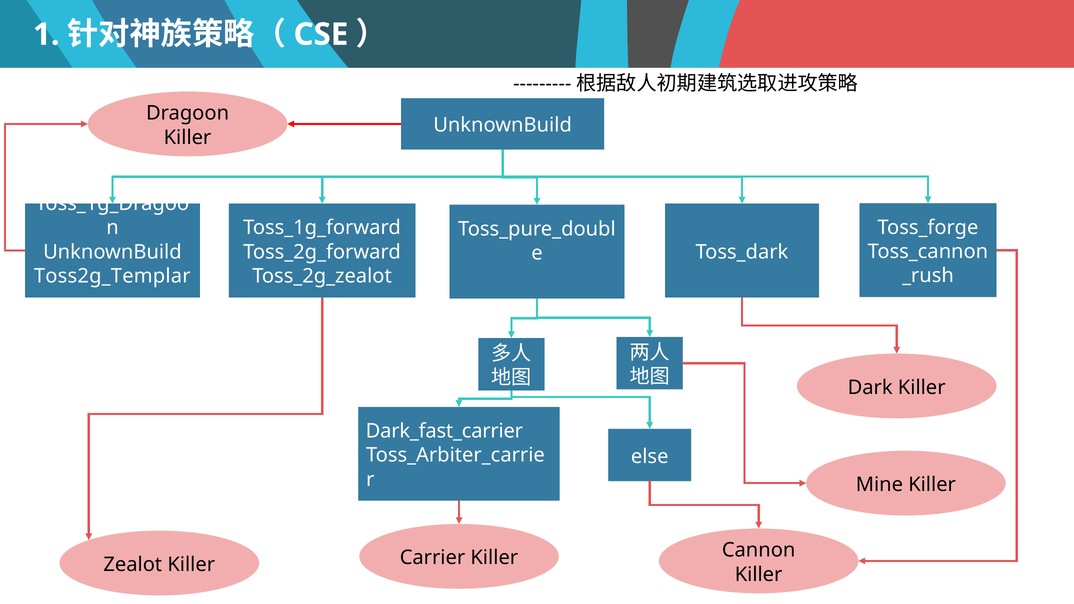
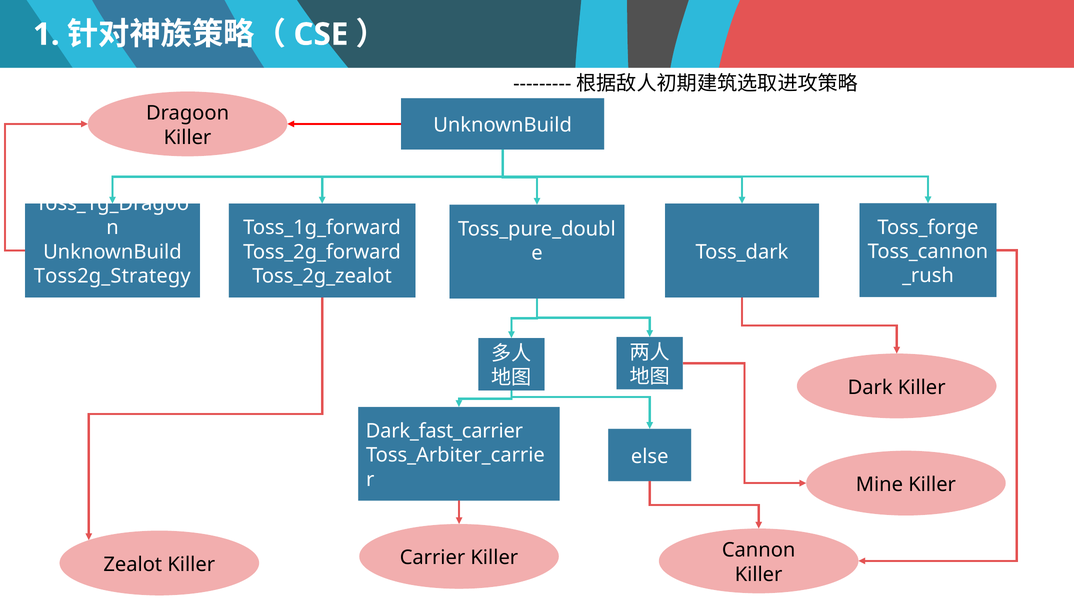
Toss2g_Templar: Toss2g_Templar -> Toss2g_Strategy
